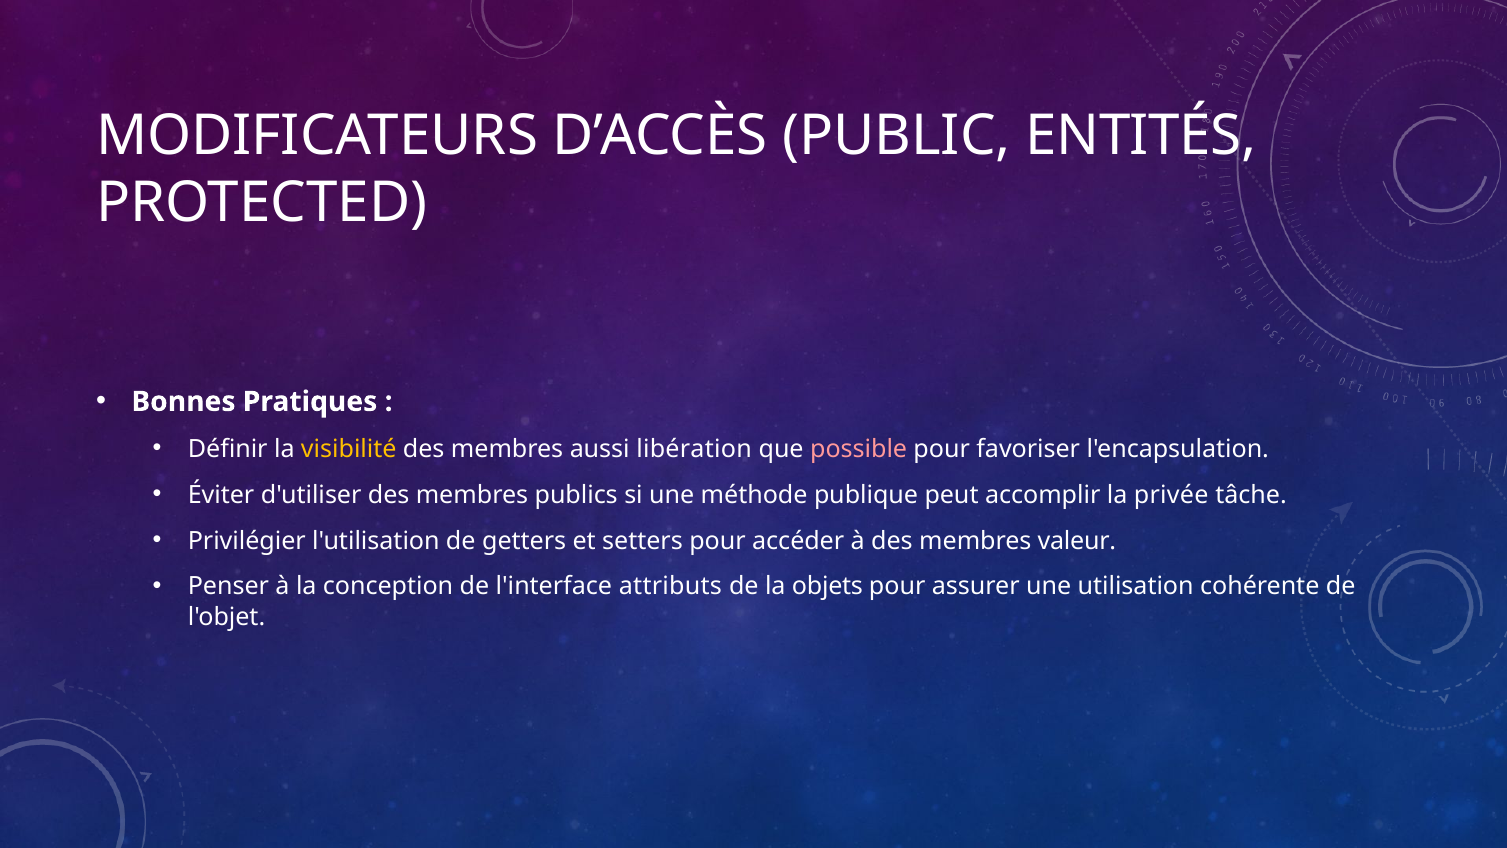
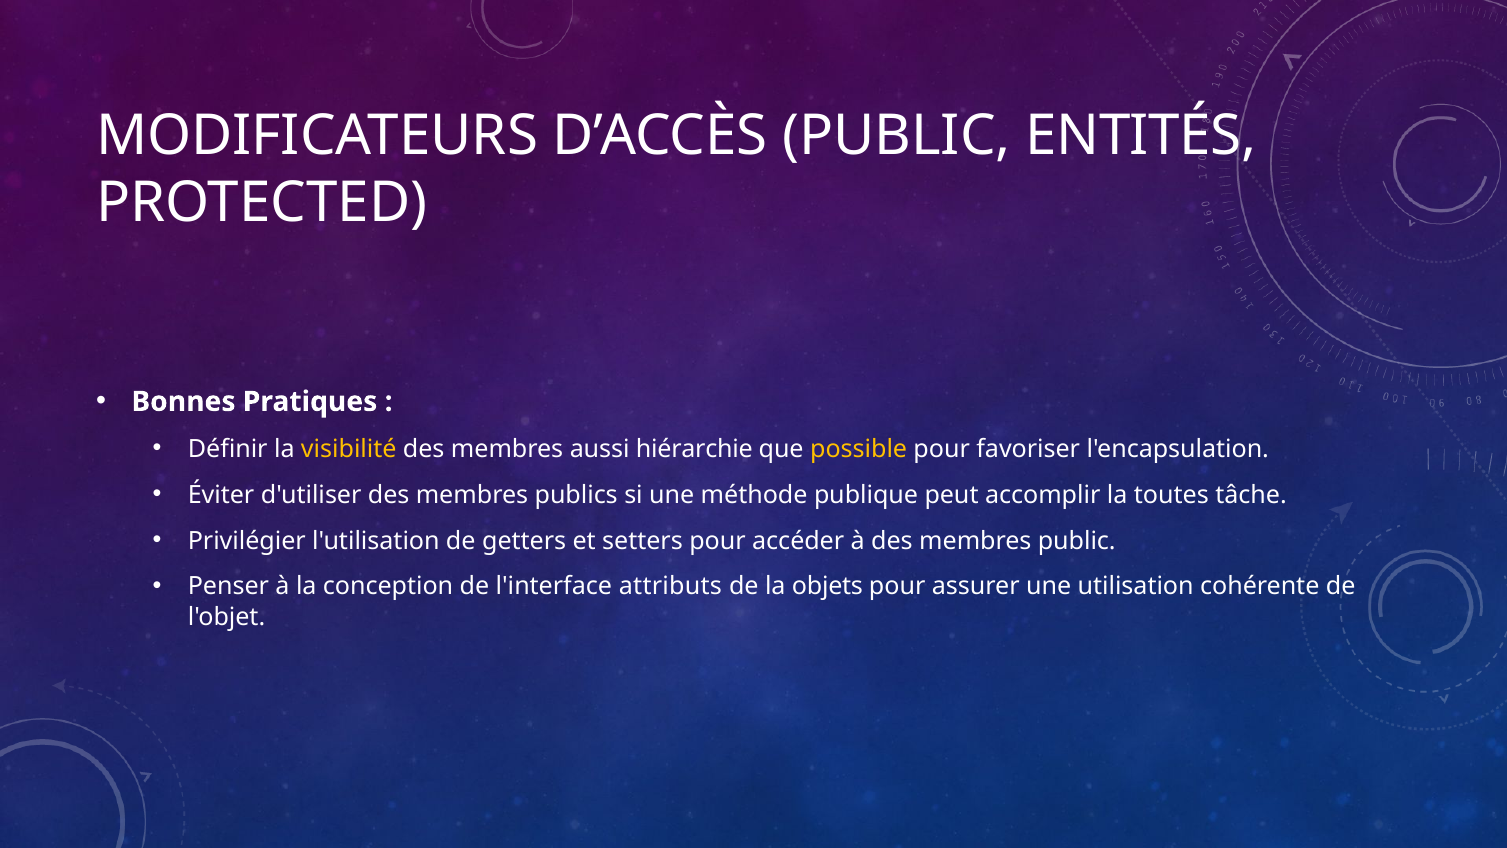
libération: libération -> hiérarchie
possible colour: pink -> yellow
privée: privée -> toutes
membres valeur: valeur -> public
